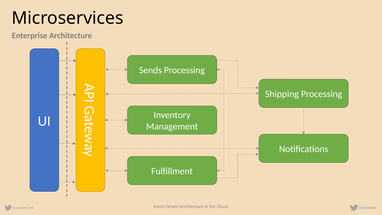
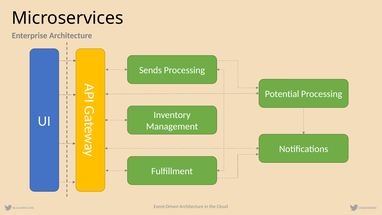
Shipping: Shipping -> Potential
